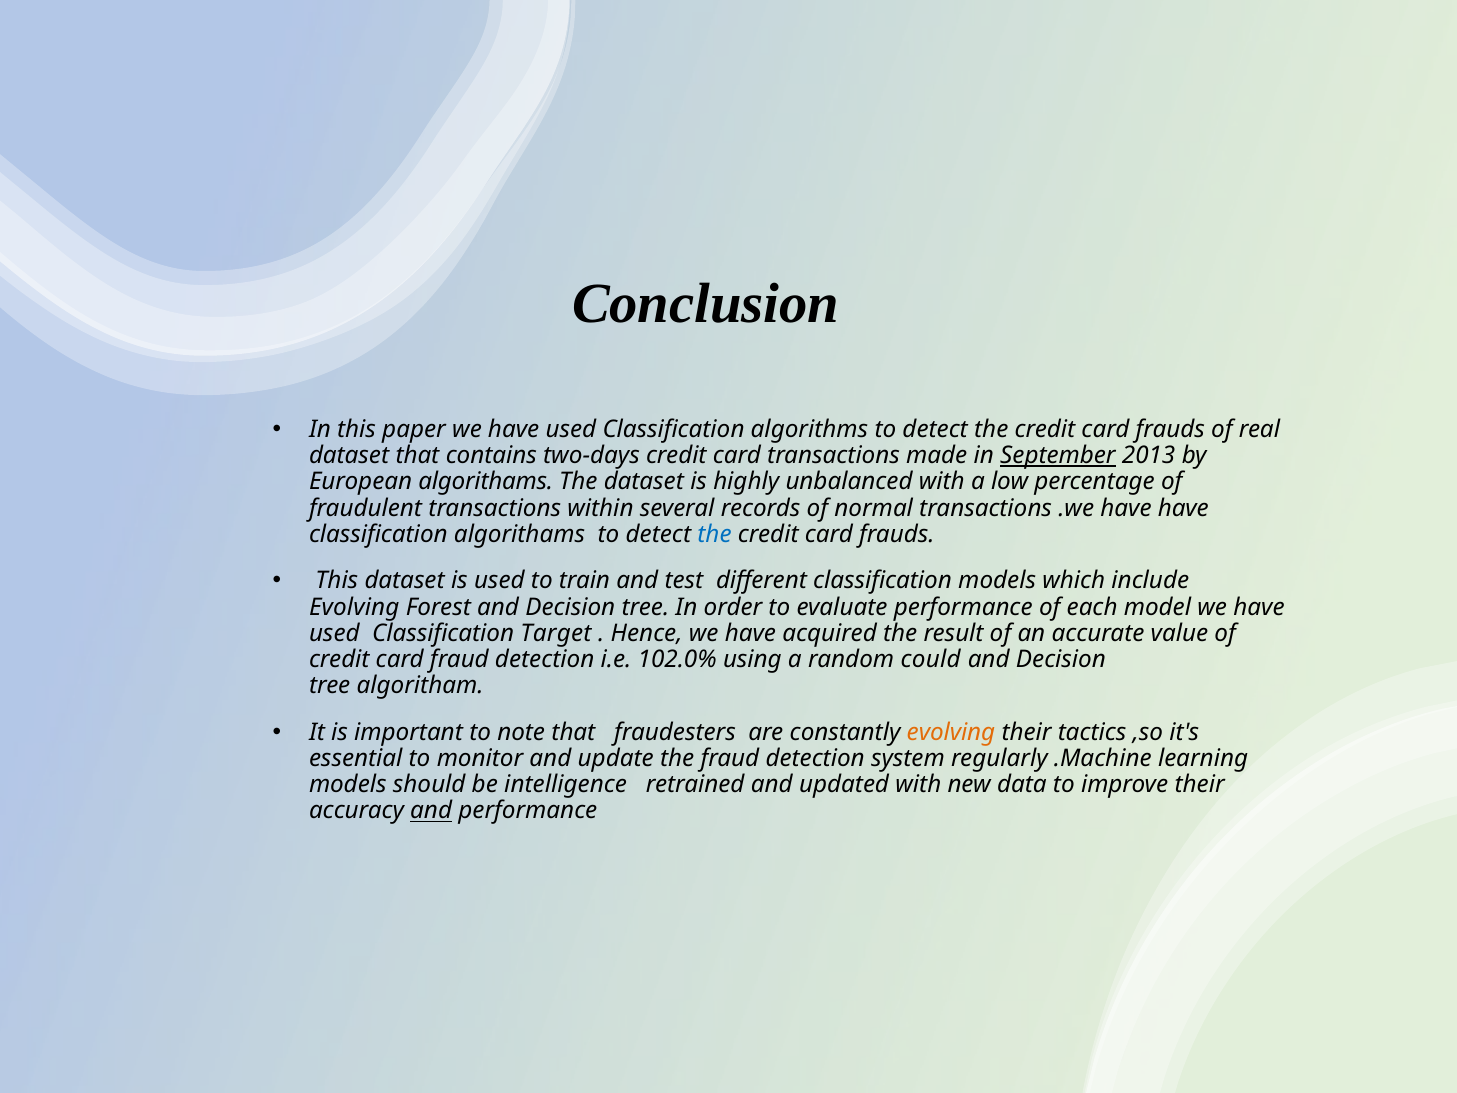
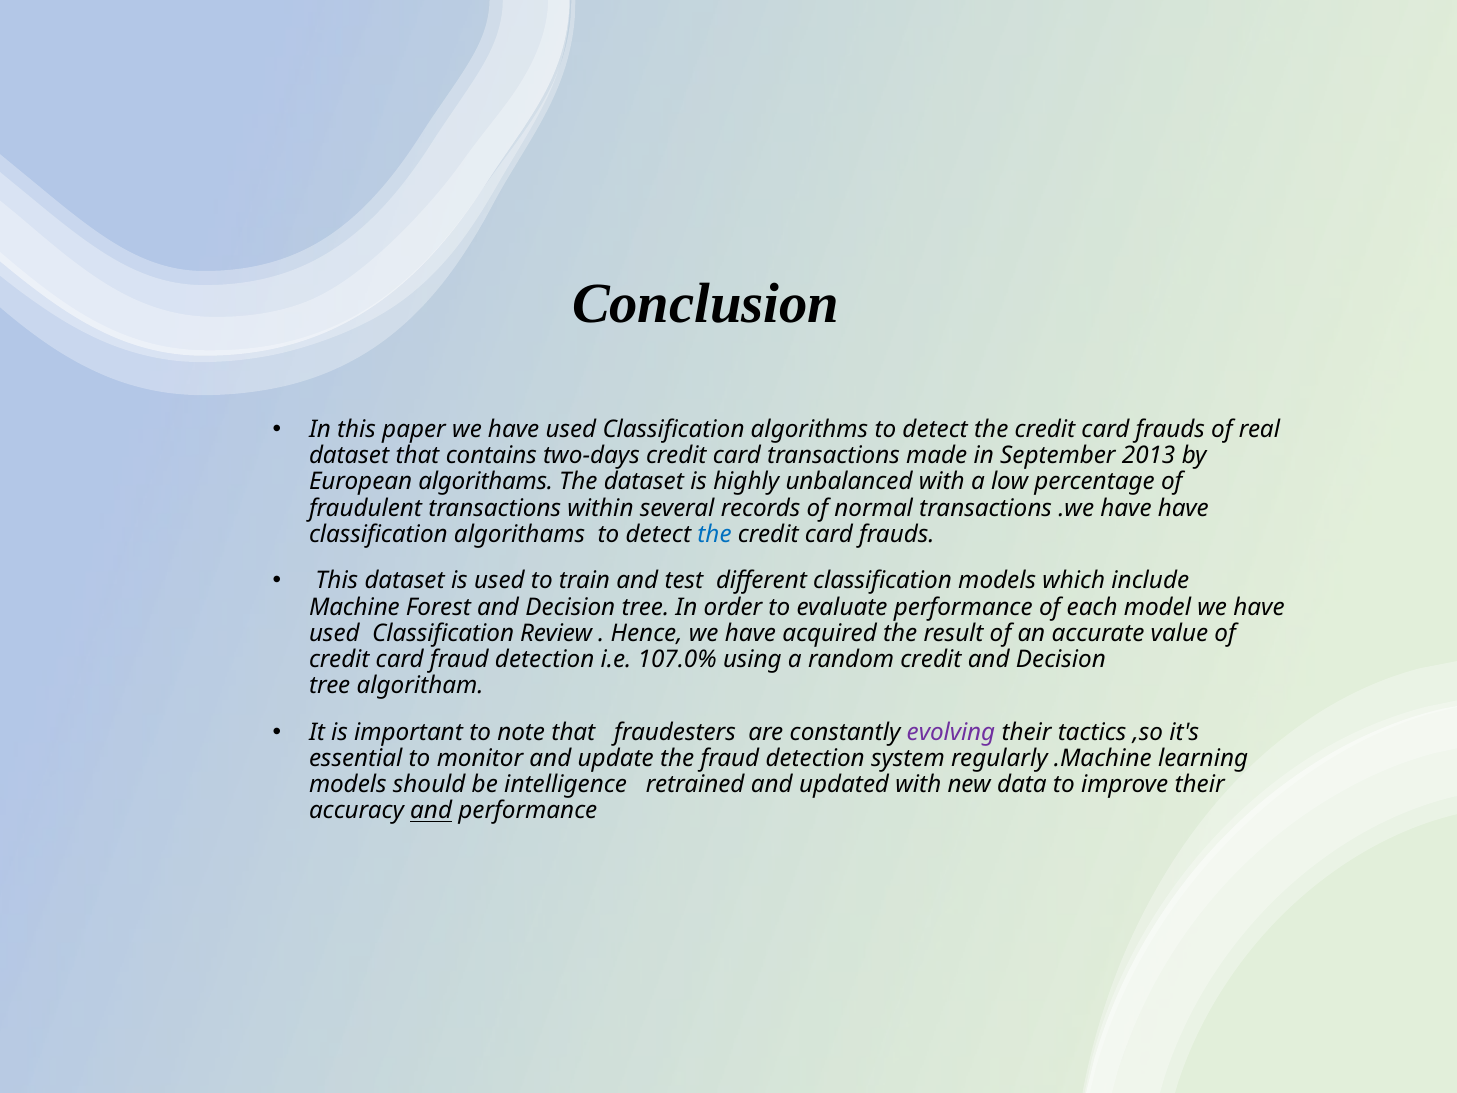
September underline: present -> none
Evolving at (354, 607): Evolving -> Machine
Target: Target -> Review
102.0%: 102.0% -> 107.0%
random could: could -> credit
evolving at (951, 732) colour: orange -> purple
